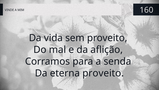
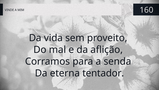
eterna proveito: proveito -> tentador
